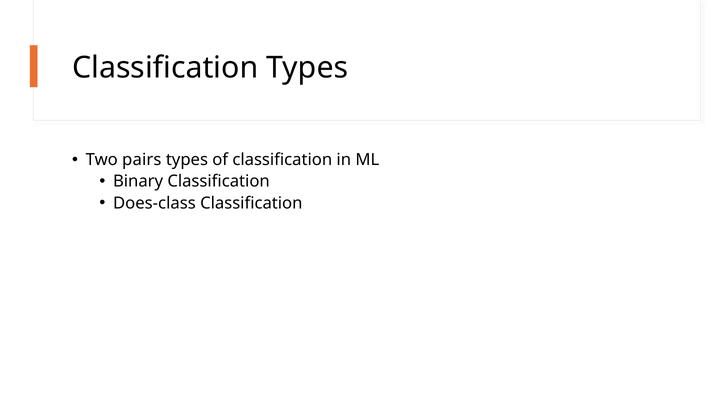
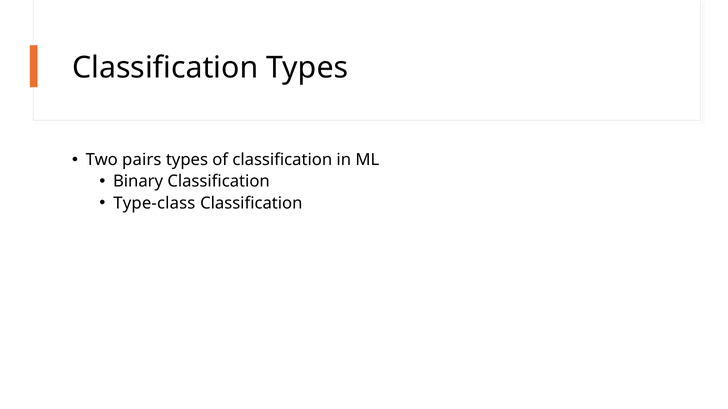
Does-class: Does-class -> Type-class
